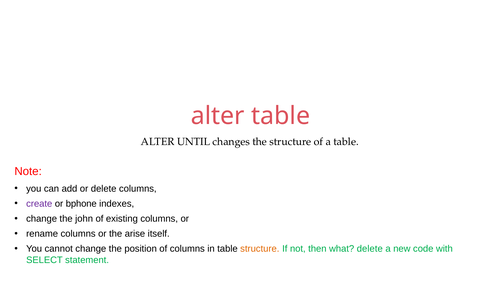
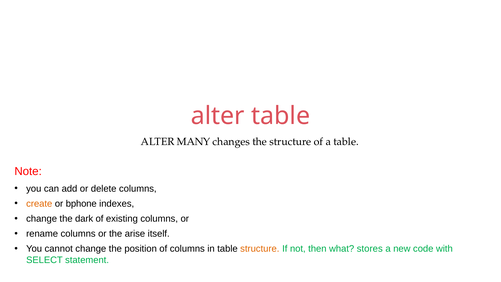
UNTIL: UNTIL -> MANY
create colour: purple -> orange
john: john -> dark
what delete: delete -> stores
